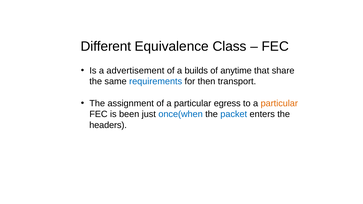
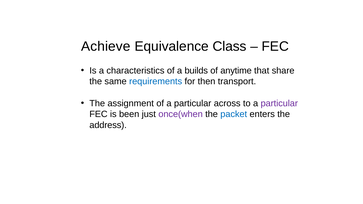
Different: Different -> Achieve
advertisement: advertisement -> characteristics
egress: egress -> across
particular at (279, 103) colour: orange -> purple
once(when colour: blue -> purple
headers: headers -> address
